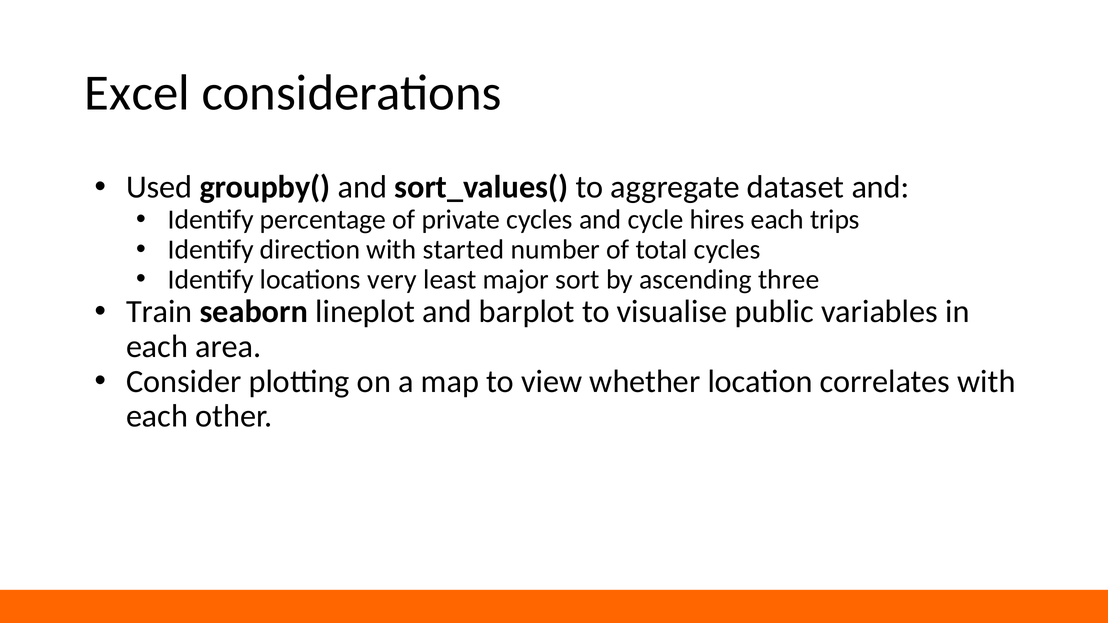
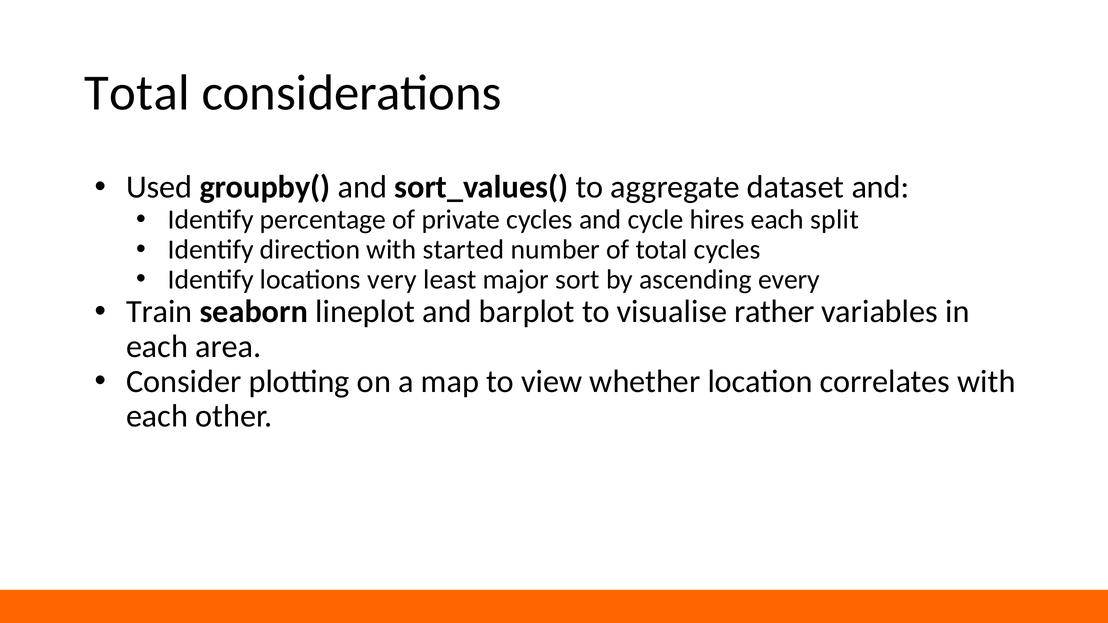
Excel at (137, 93): Excel -> Total
trips: trips -> split
three: three -> every
public: public -> rather
